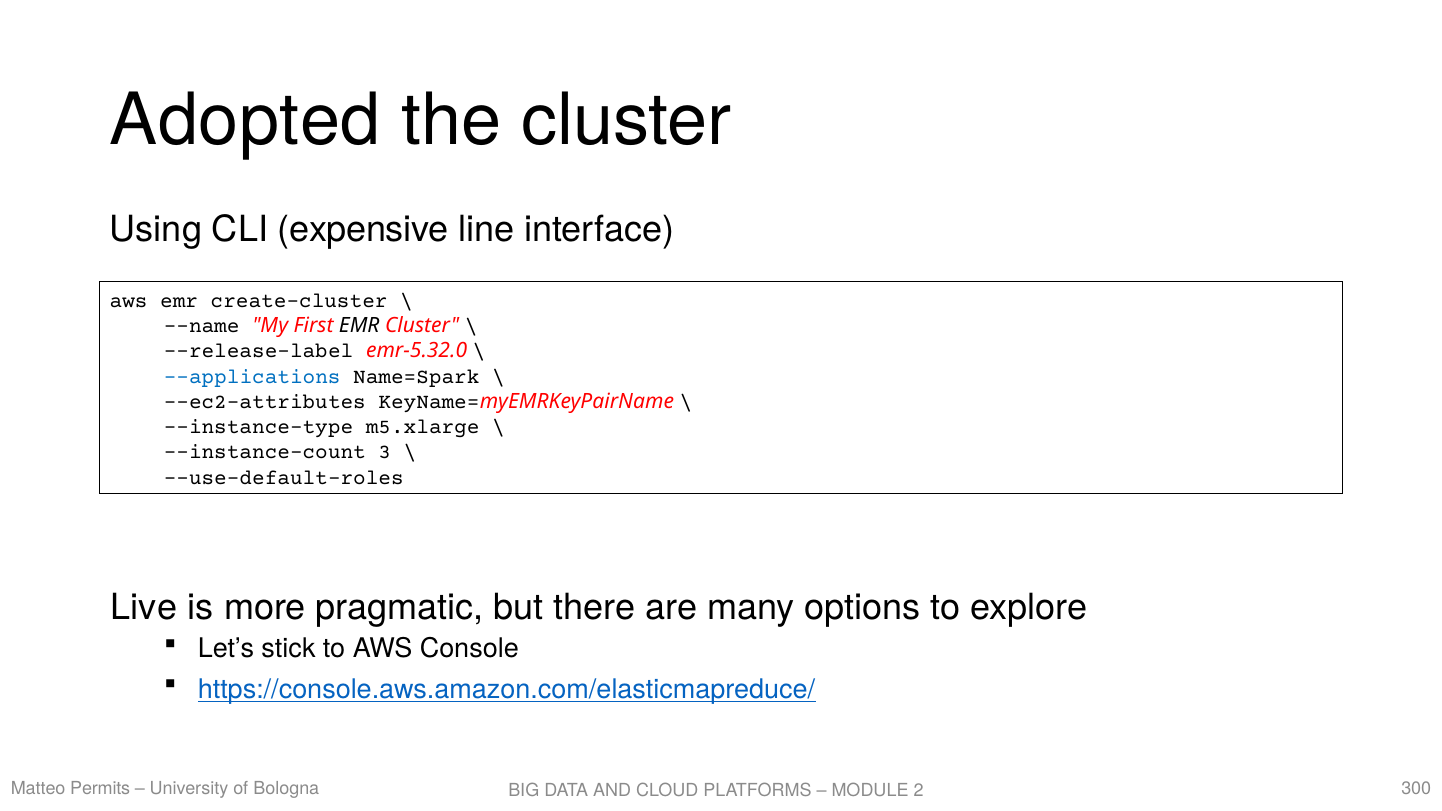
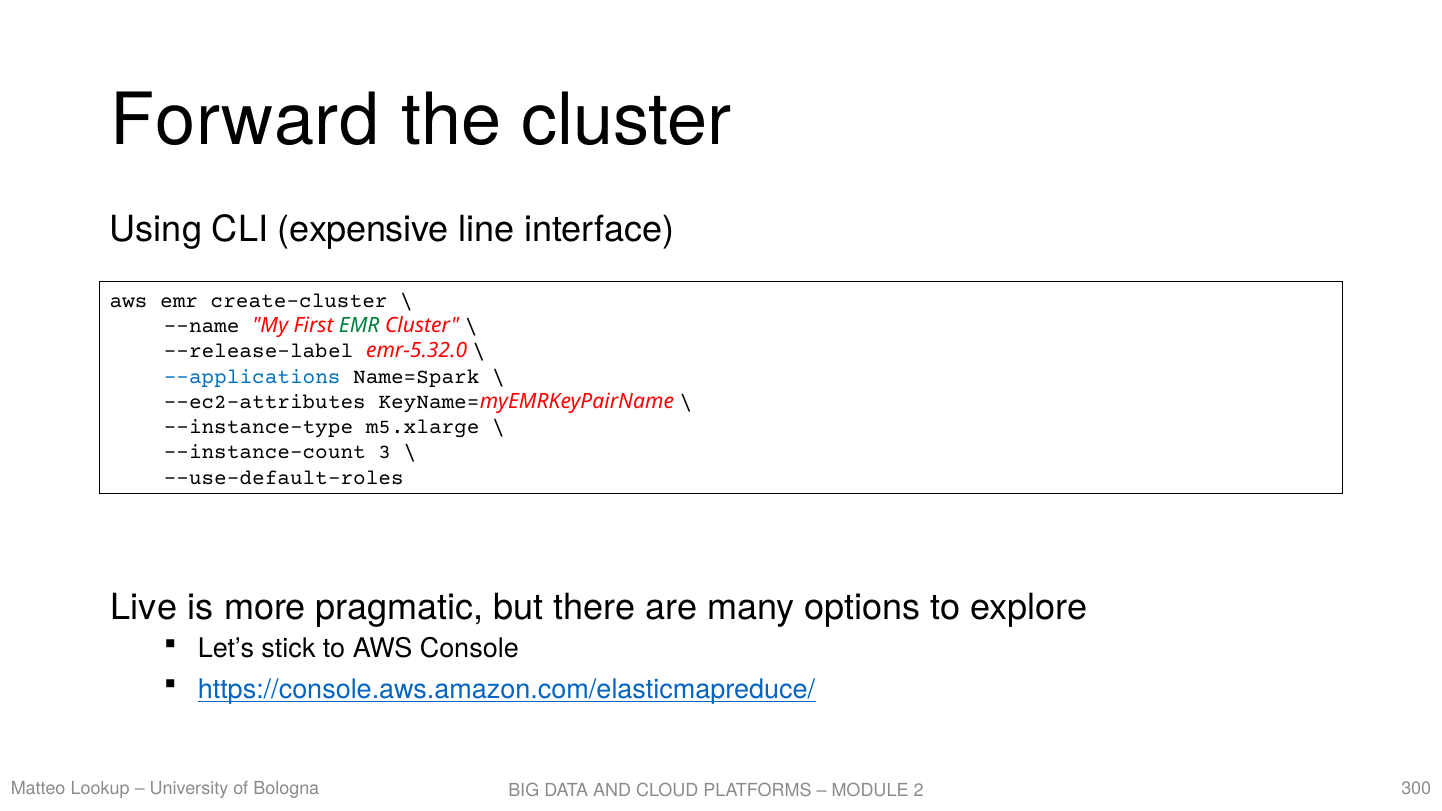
Adopted: Adopted -> Forward
EMR at (359, 326) colour: black -> green
Permits: Permits -> Lookup
